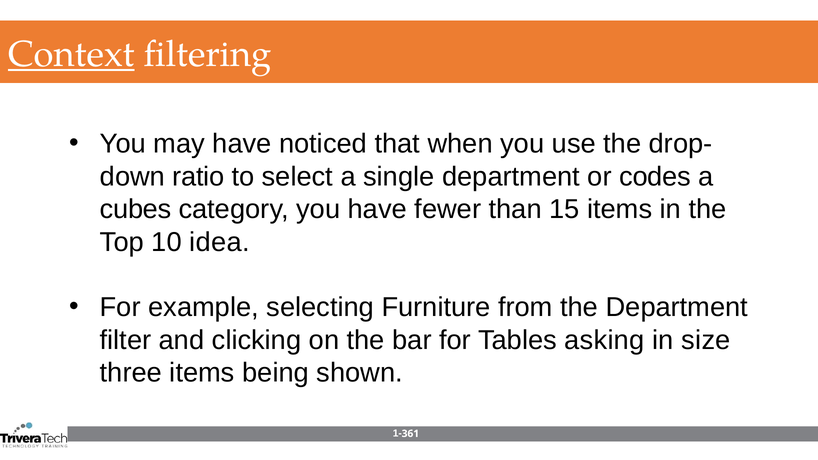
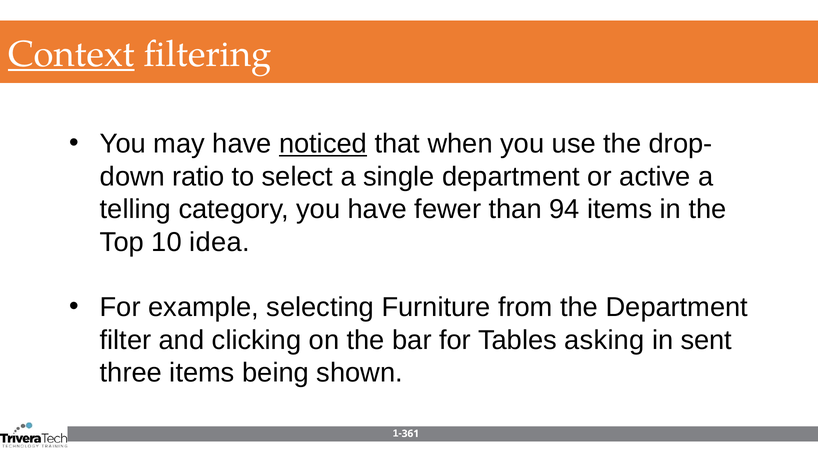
noticed underline: none -> present
codes: codes -> active
cubes: cubes -> telling
15: 15 -> 94
size: size -> sent
